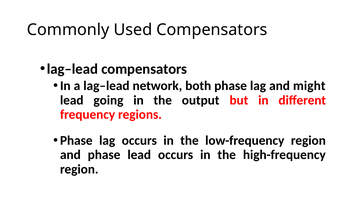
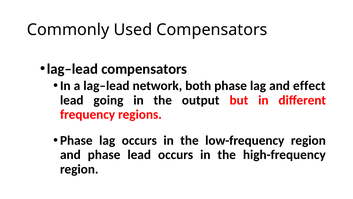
might: might -> effect
